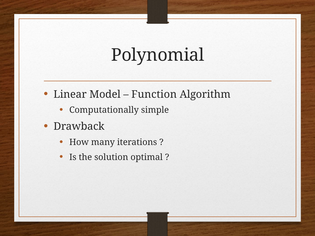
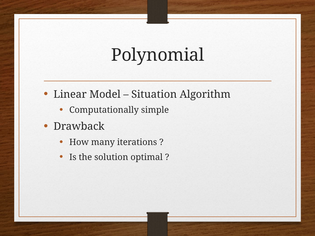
Function: Function -> Situation
